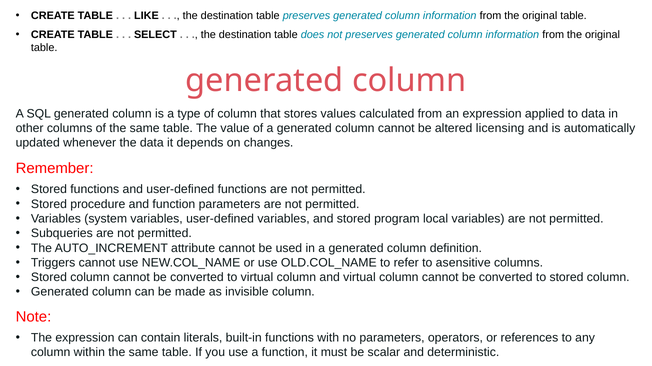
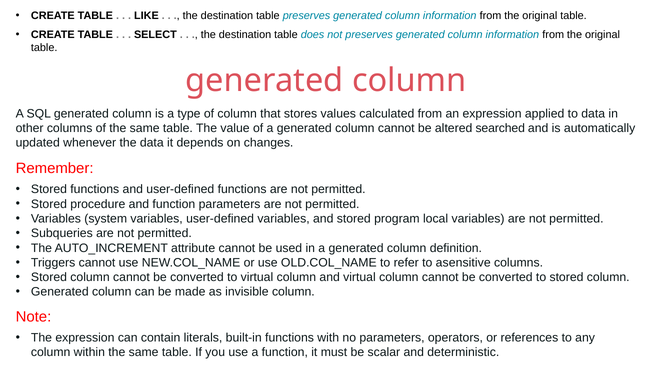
licensing: licensing -> searched
